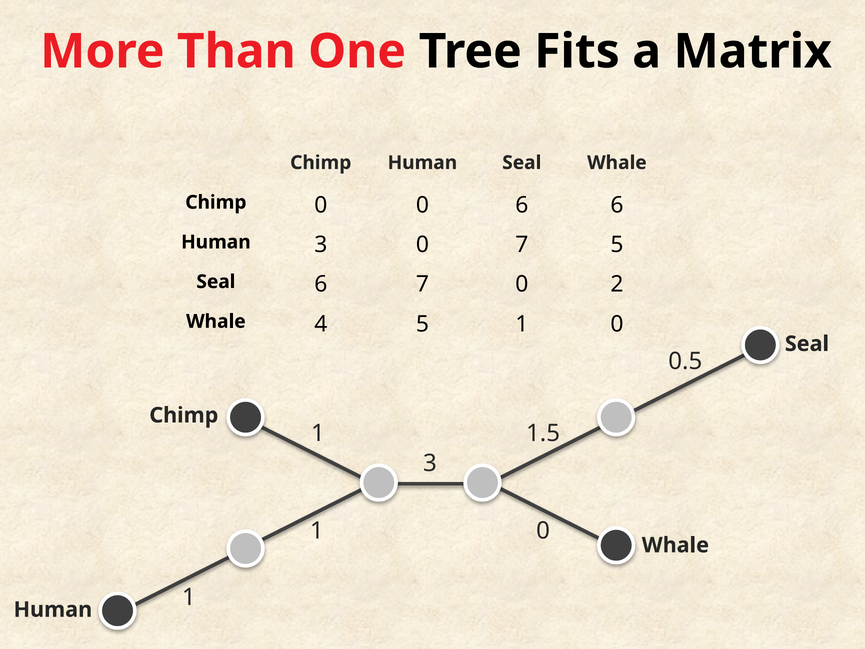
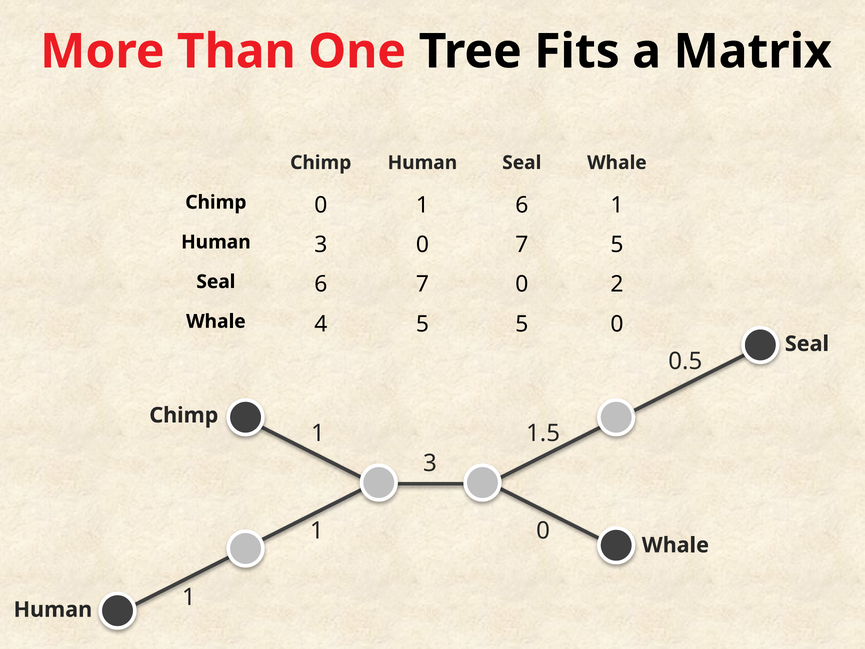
0 0: 0 -> 1
6 6: 6 -> 1
5 1: 1 -> 5
